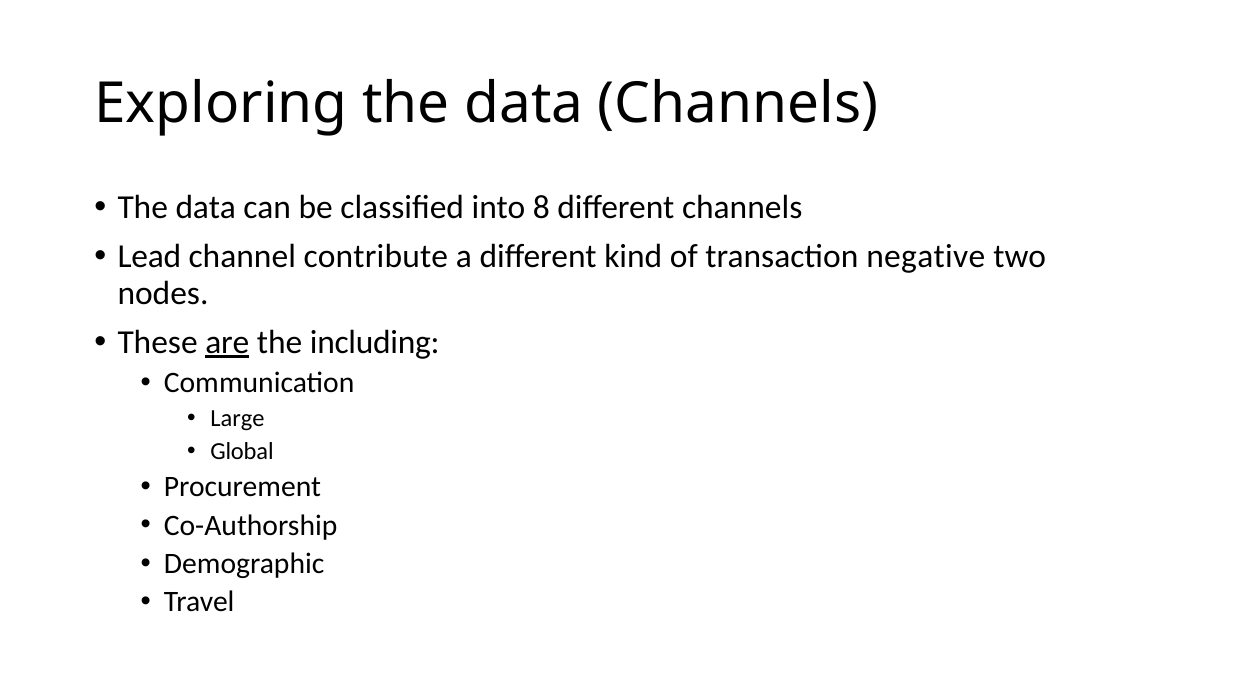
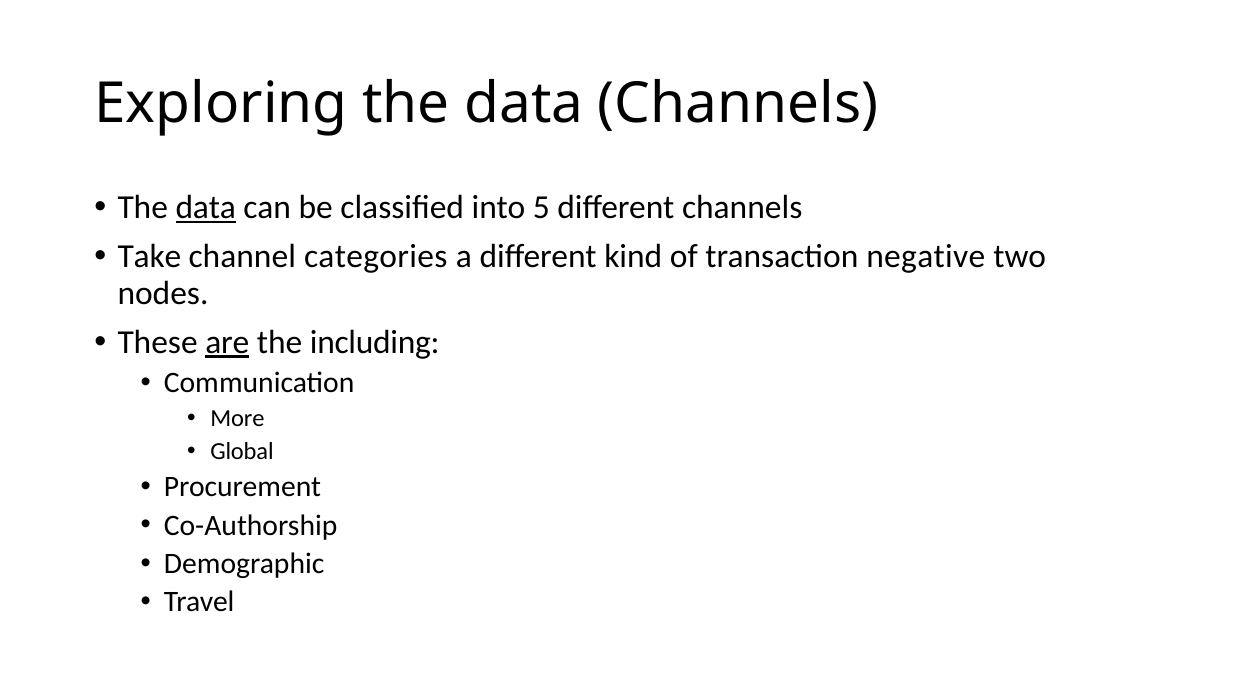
data at (206, 208) underline: none -> present
8: 8 -> 5
Lead: Lead -> Take
contribute: contribute -> categories
Large: Large -> More
